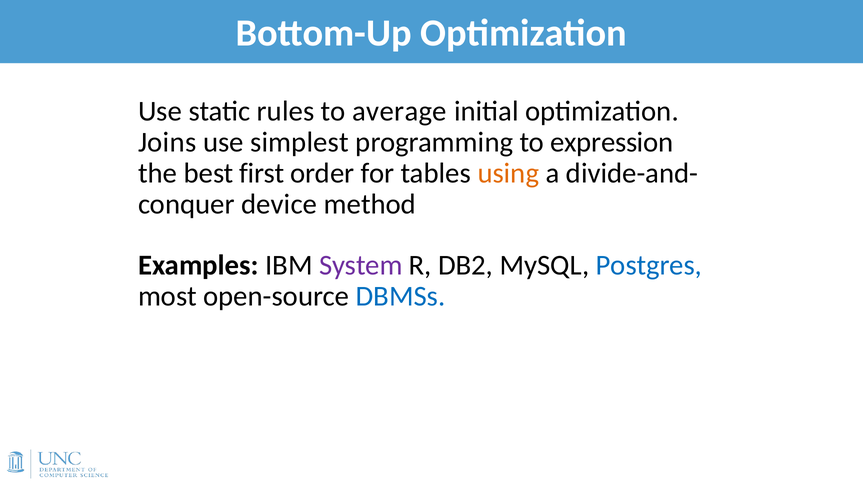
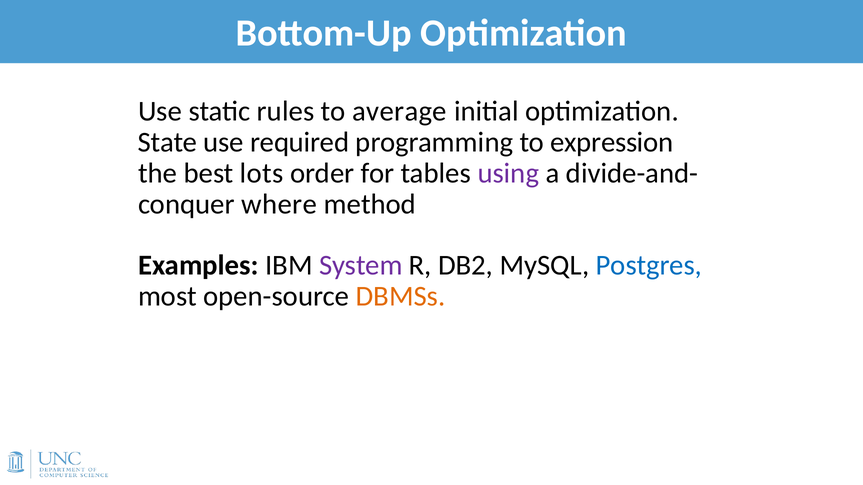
Joins: Joins -> State
simplest: simplest -> required
first: first -> lots
using colour: orange -> purple
device: device -> where
DBMSs colour: blue -> orange
